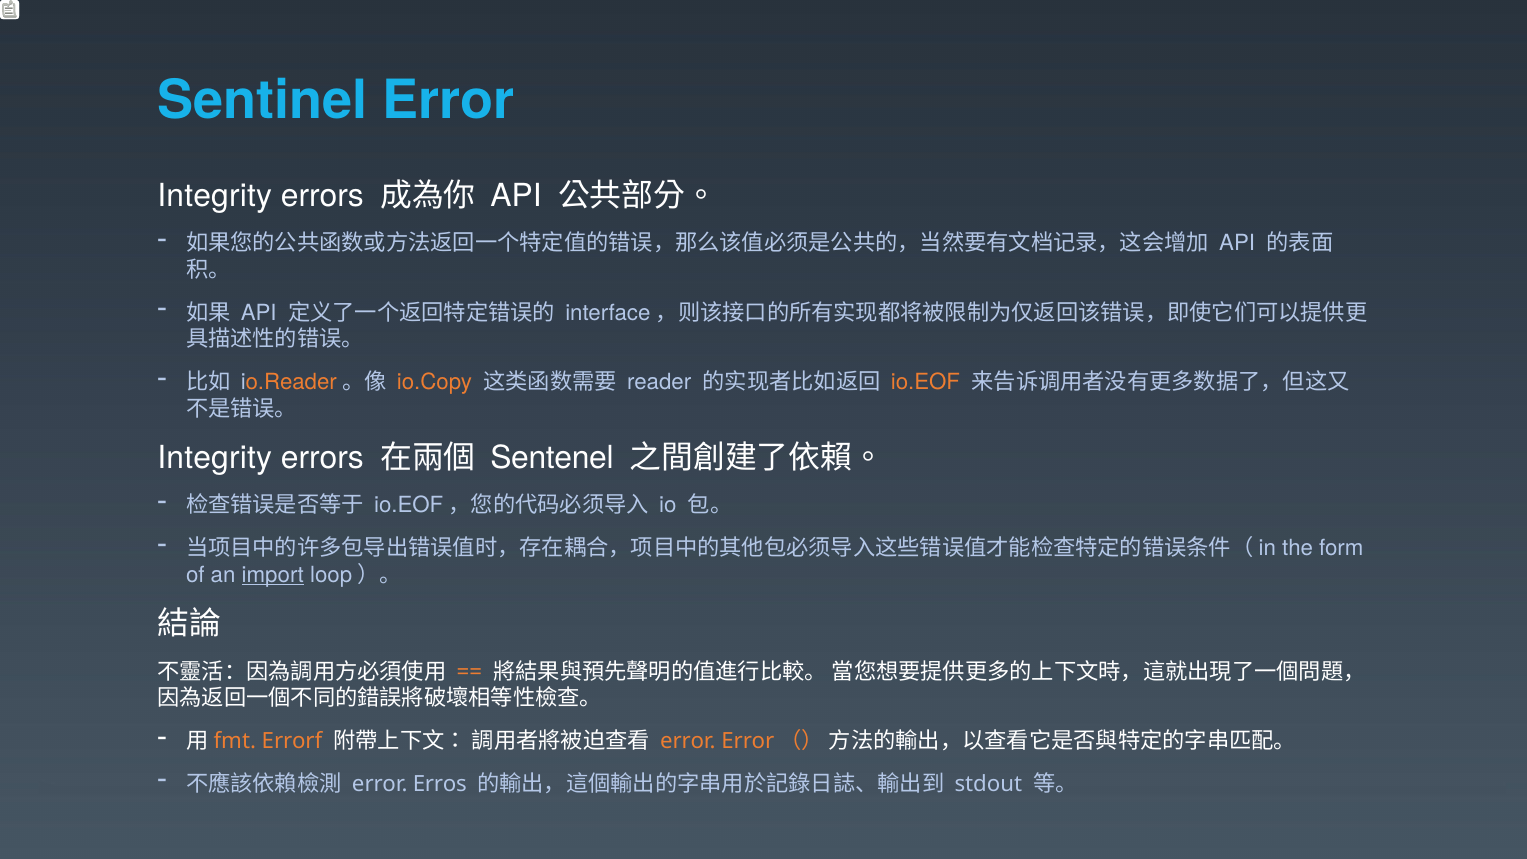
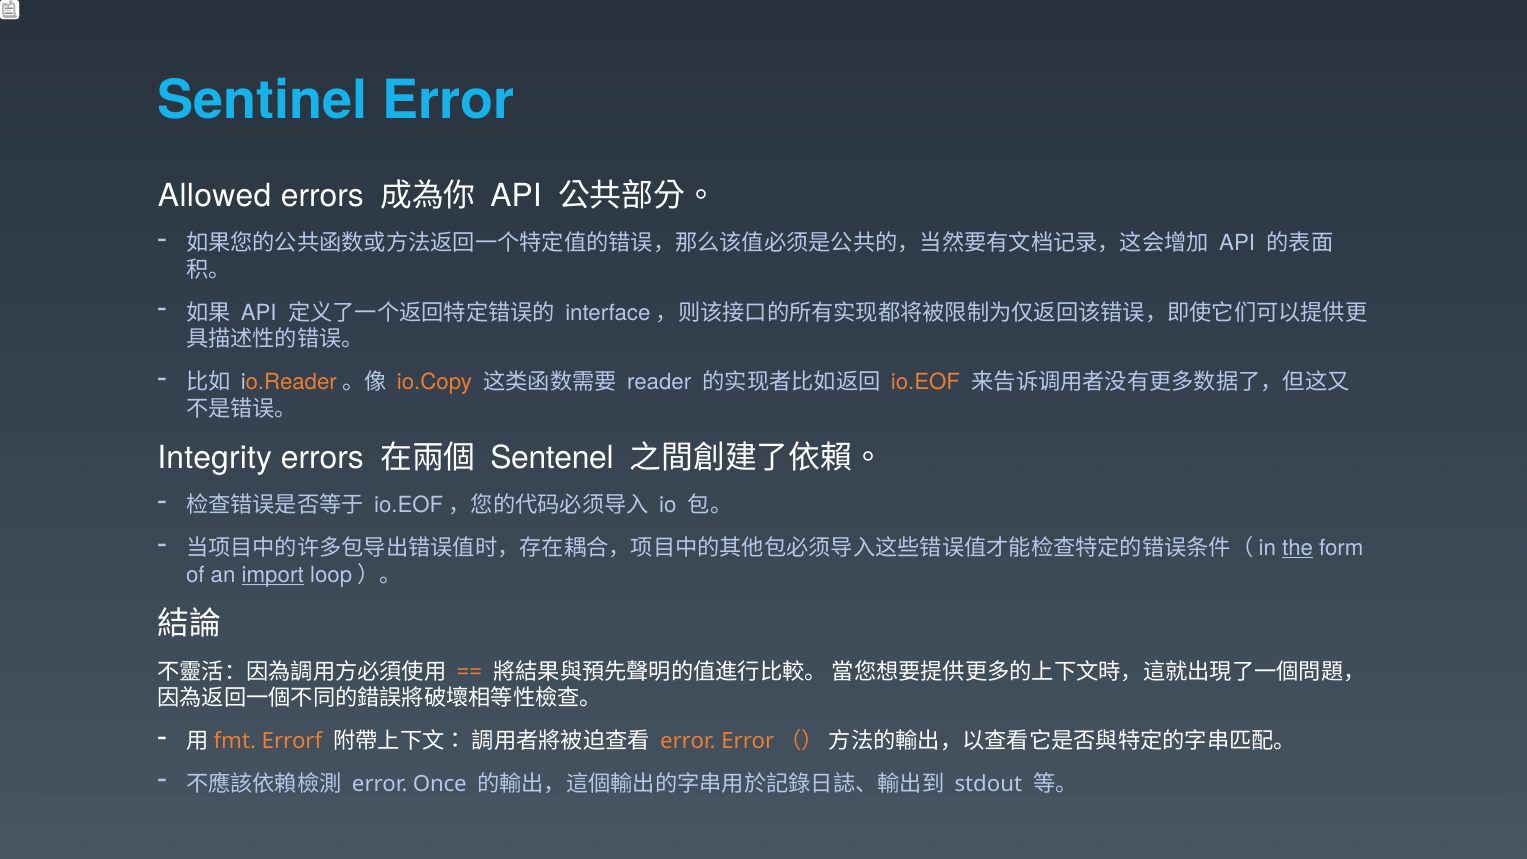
Integrity at (215, 196): Integrity -> Allowed
the underline: none -> present
Erros: Erros -> Once
